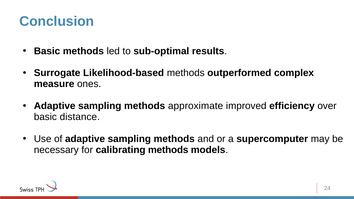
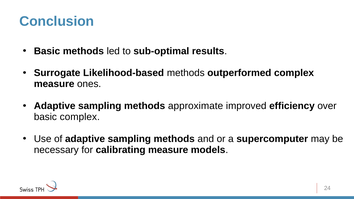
basic distance: distance -> complex
calibrating methods: methods -> measure
